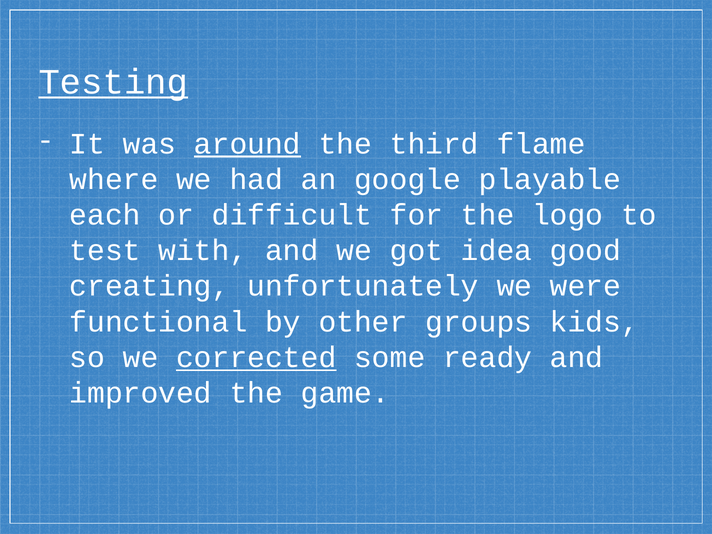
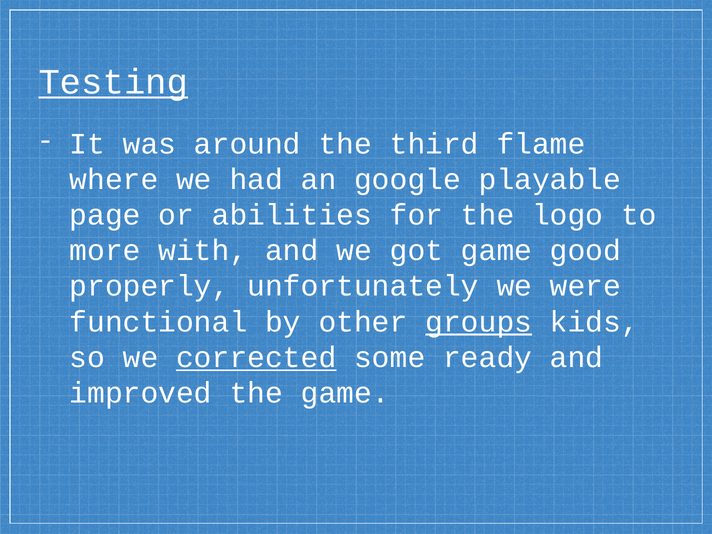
around underline: present -> none
each: each -> page
difficult: difficult -> abilities
test: test -> more
got idea: idea -> game
creating: creating -> properly
groups underline: none -> present
